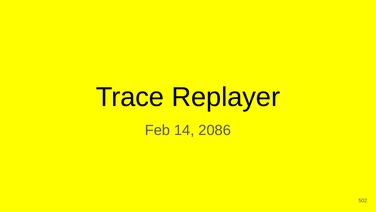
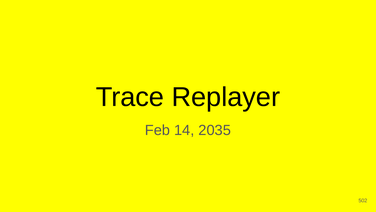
2086: 2086 -> 2035
